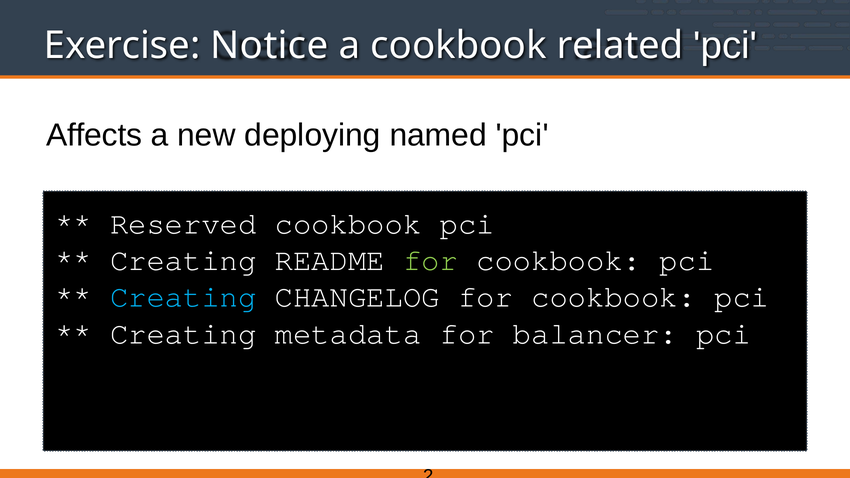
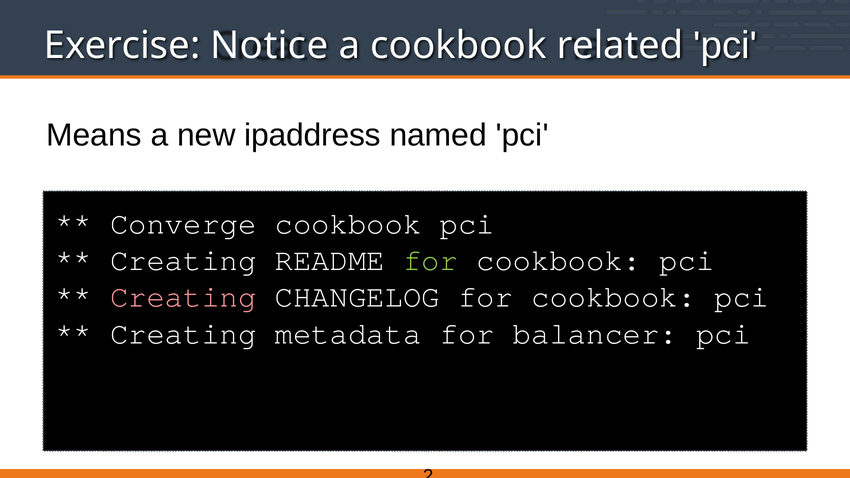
Affects: Affects -> Means
deploying: deploying -> ipaddress
Reserved: Reserved -> Converge
Creating at (183, 297) colour: light blue -> pink
